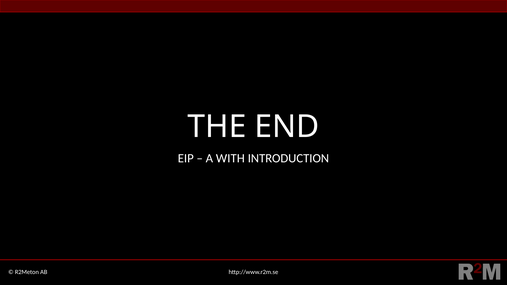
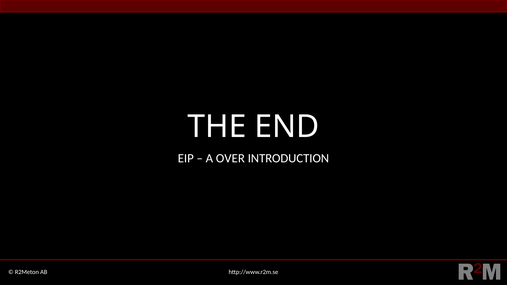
WITH: WITH -> OVER
